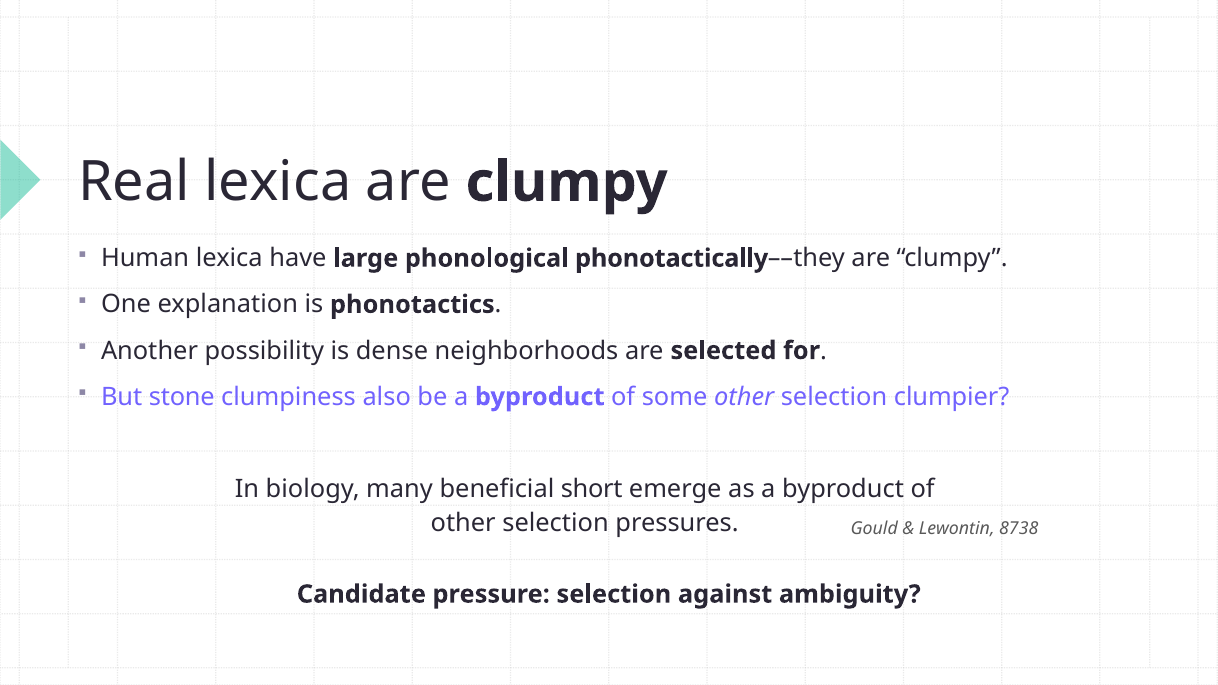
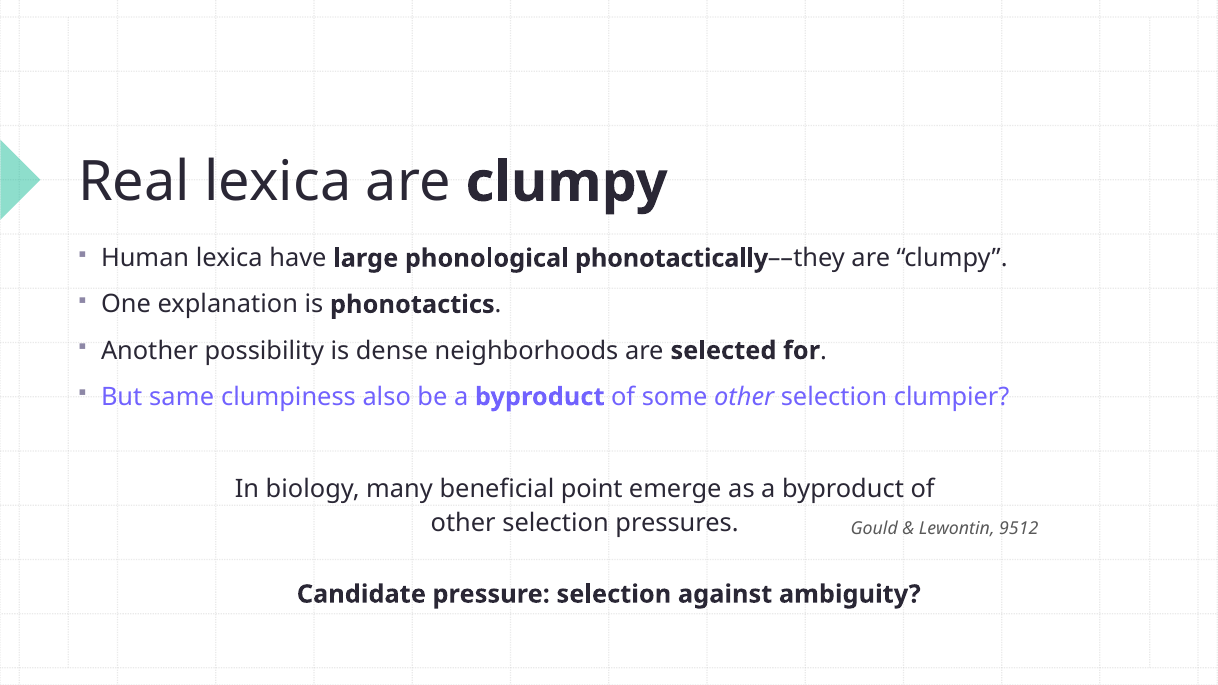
stone: stone -> same
short: short -> point
8738: 8738 -> 9512
